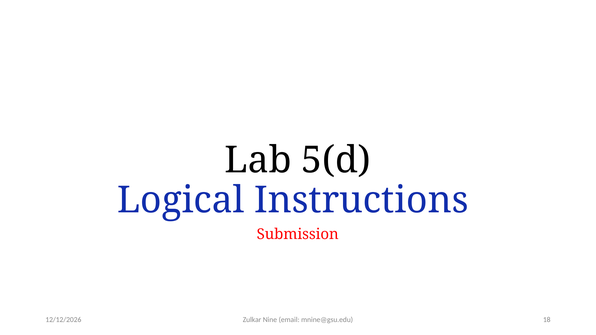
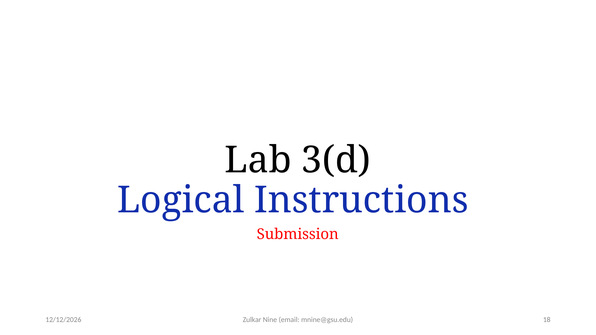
5(d: 5(d -> 3(d
